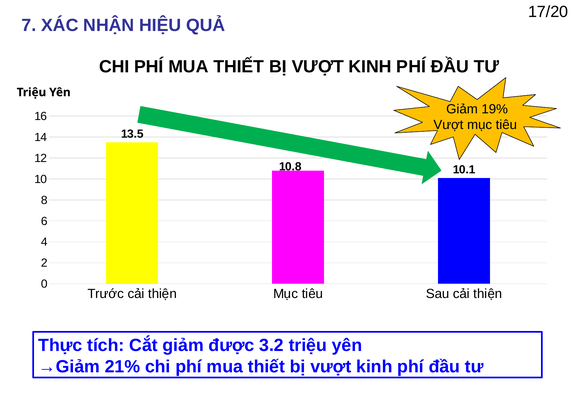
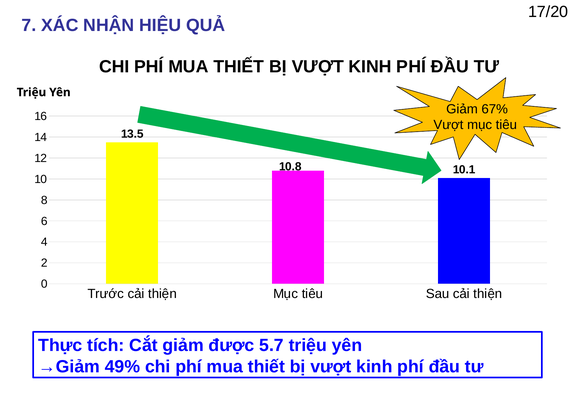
19%: 19% -> 67%
3.2: 3.2 -> 5.7
21%: 21% -> 49%
